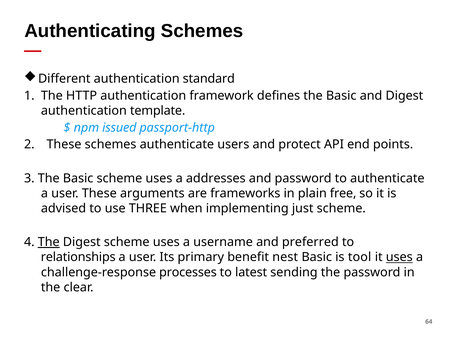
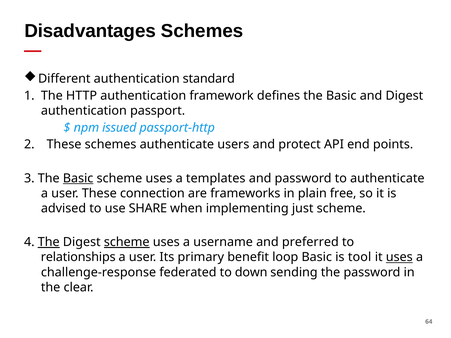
Authenticating: Authenticating -> Disadvantages
template: template -> passport
Basic at (78, 178) underline: none -> present
addresses: addresses -> templates
arguments: arguments -> connection
THREE: THREE -> SHARE
scheme at (127, 242) underline: none -> present
nest: nest -> loop
processes: processes -> federated
latest: latest -> down
